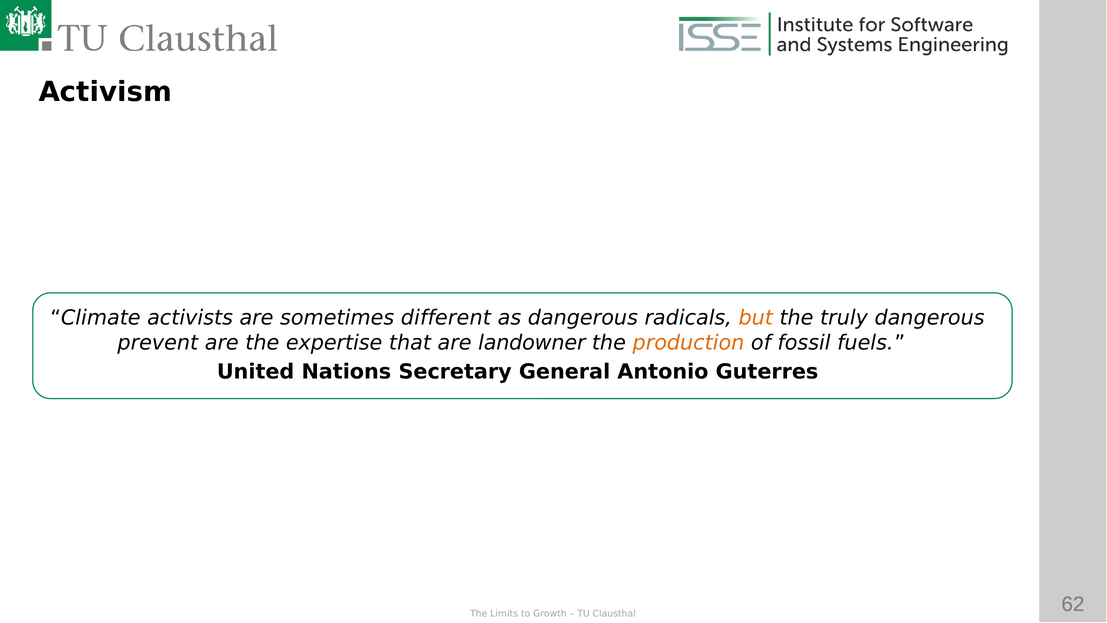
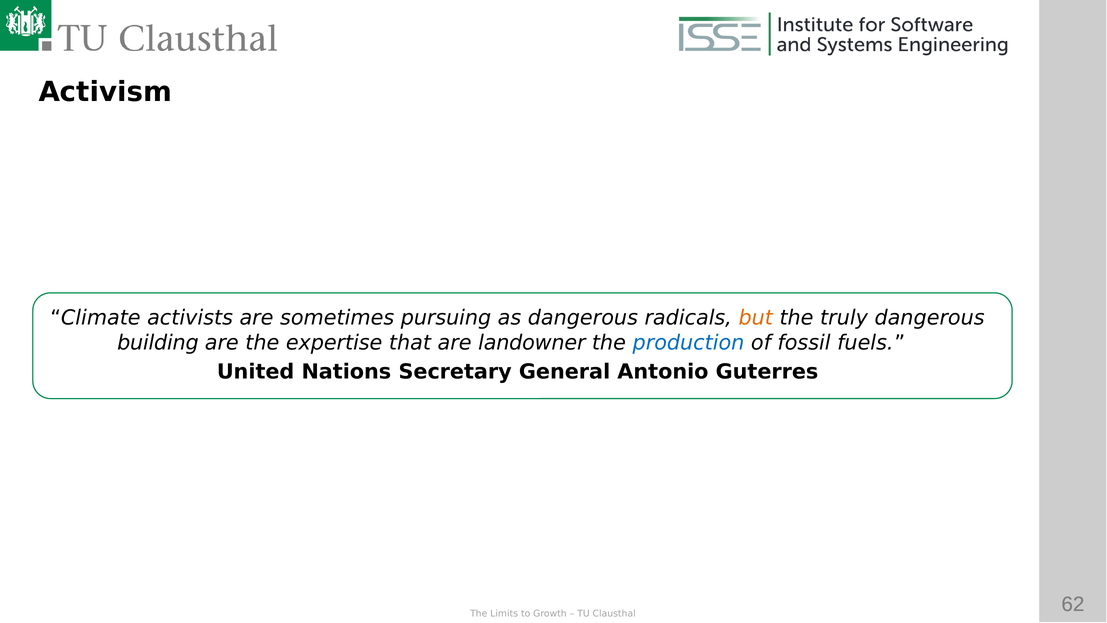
different: different -> pursuing
prevent: prevent -> building
production colour: orange -> blue
